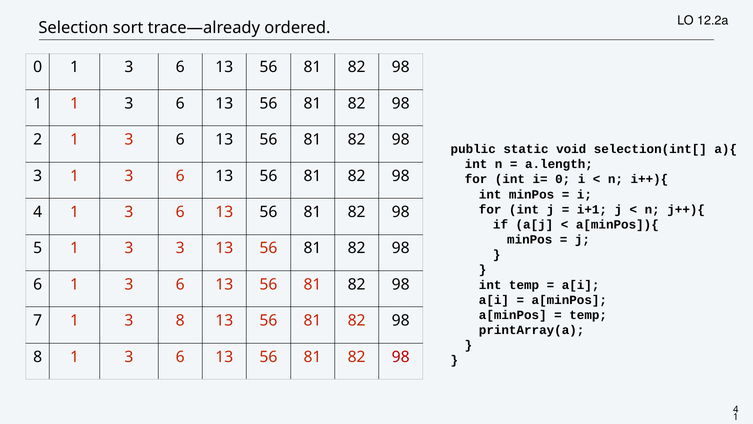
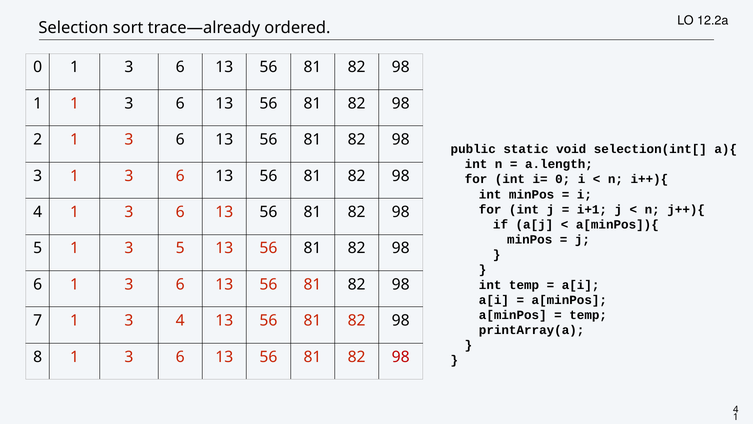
3 3: 3 -> 5
3 8: 8 -> 4
